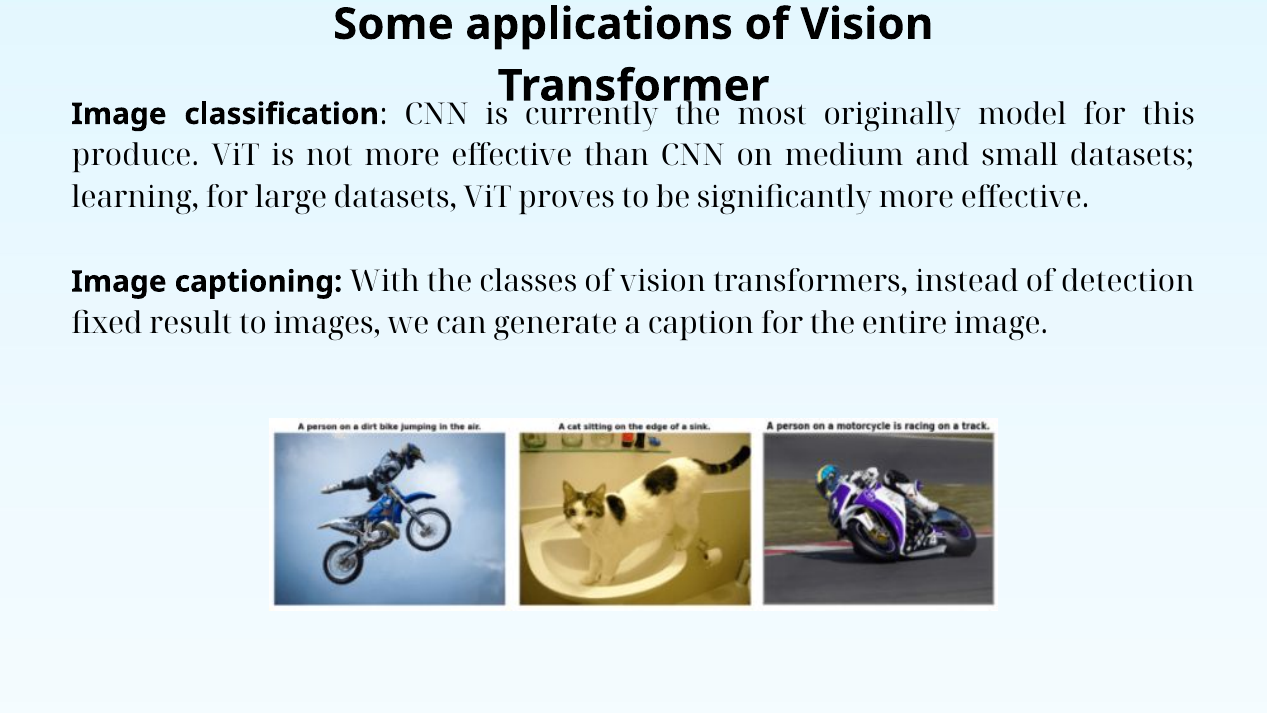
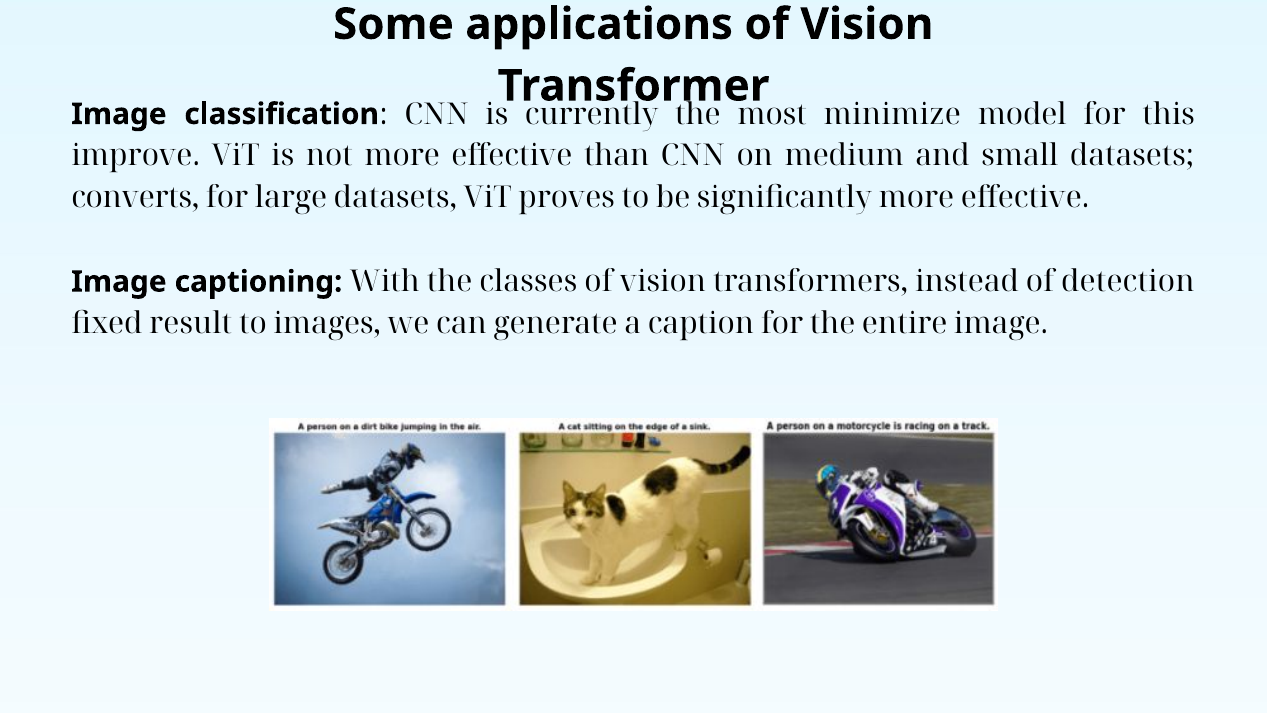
originally: originally -> minimize
produce: produce -> improve
learning: learning -> converts
